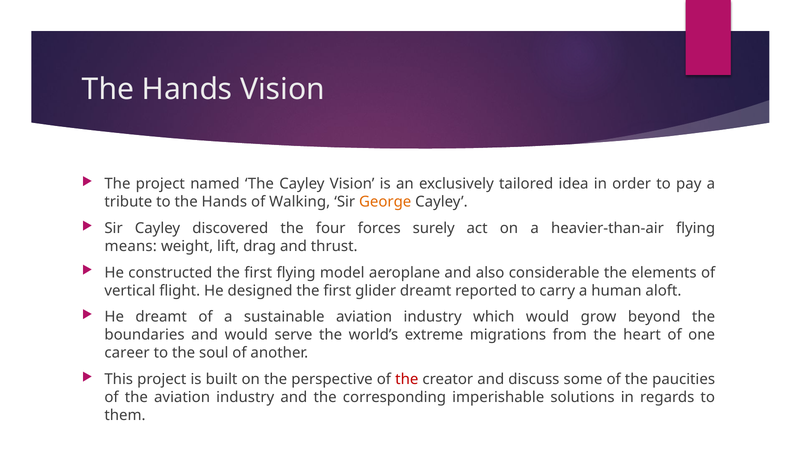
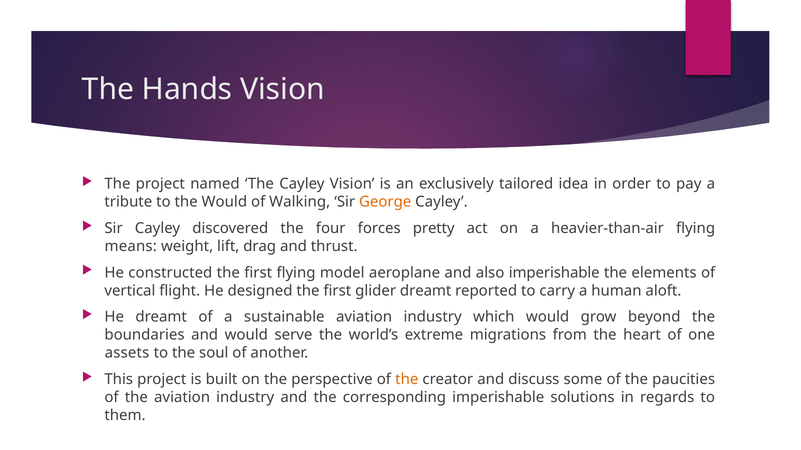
to the Hands: Hands -> Would
surely: surely -> pretty
also considerable: considerable -> imperishable
career: career -> assets
the at (407, 380) colour: red -> orange
